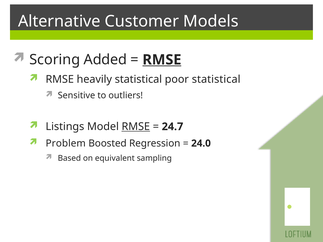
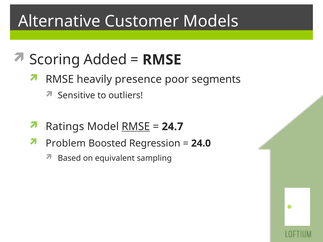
RMSE at (162, 60) underline: present -> none
heavily statistical: statistical -> presence
poor statistical: statistical -> segments
Listings: Listings -> Ratings
